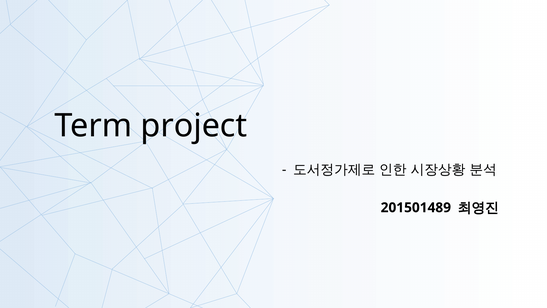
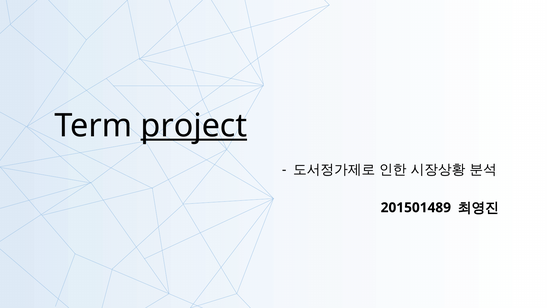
project underline: none -> present
